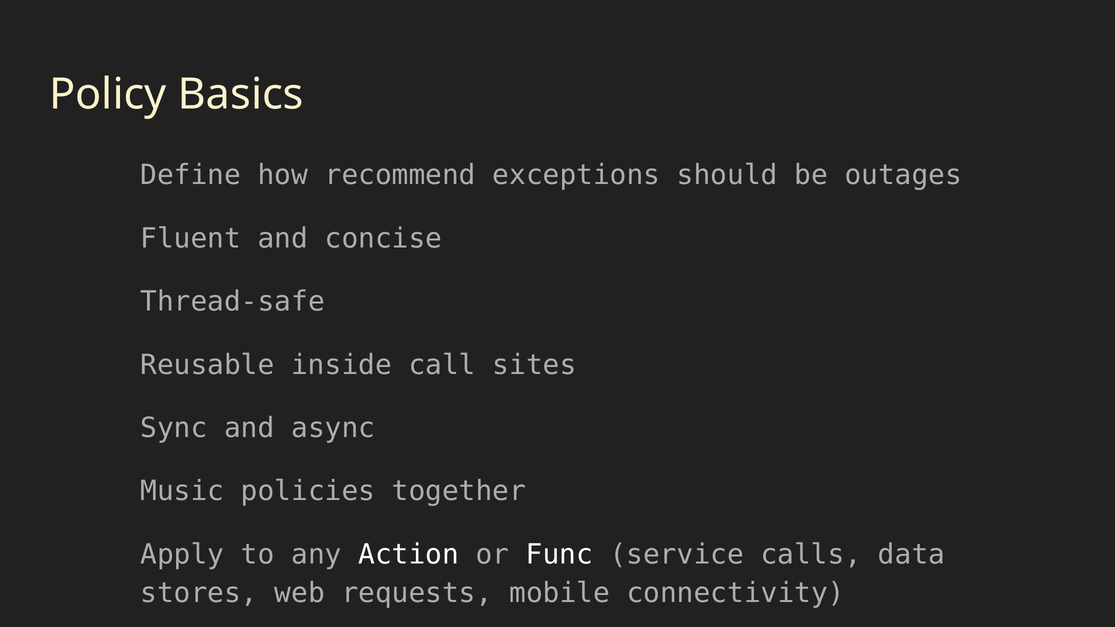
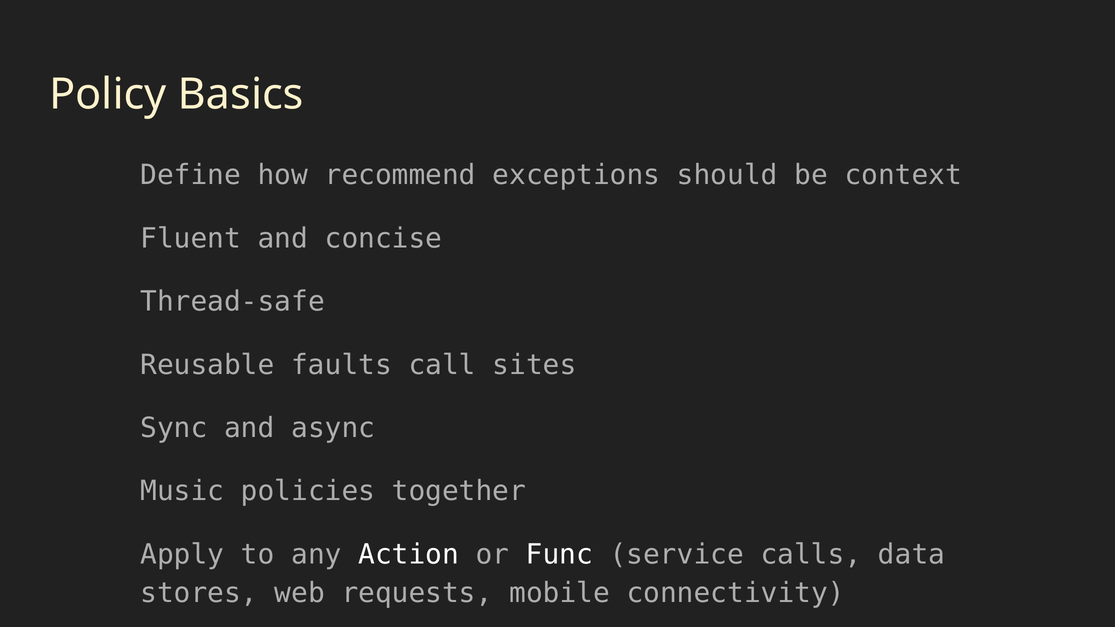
outages: outages -> context
inside: inside -> faults
